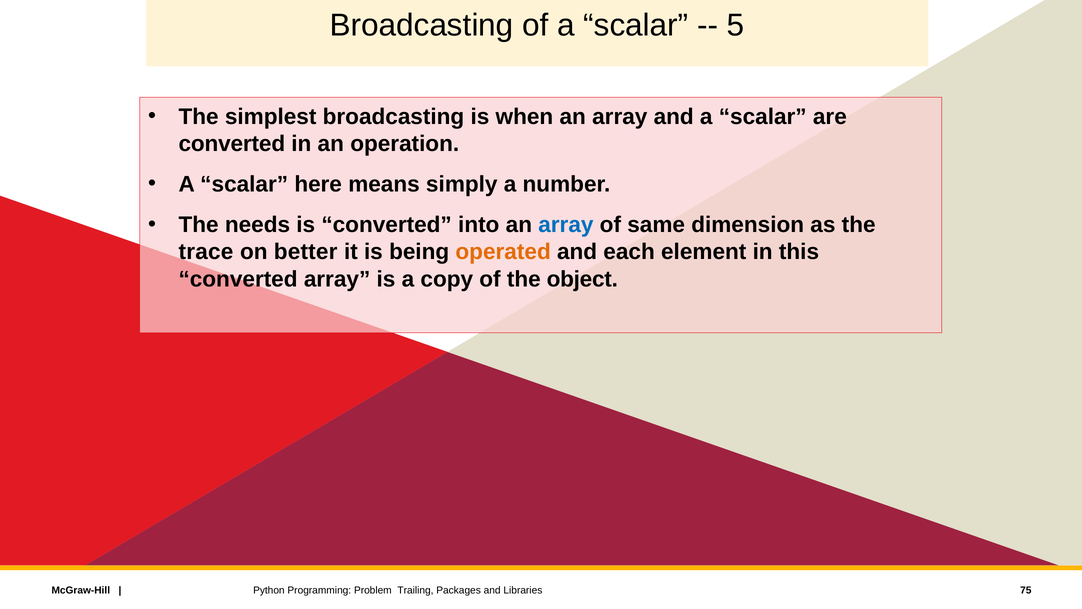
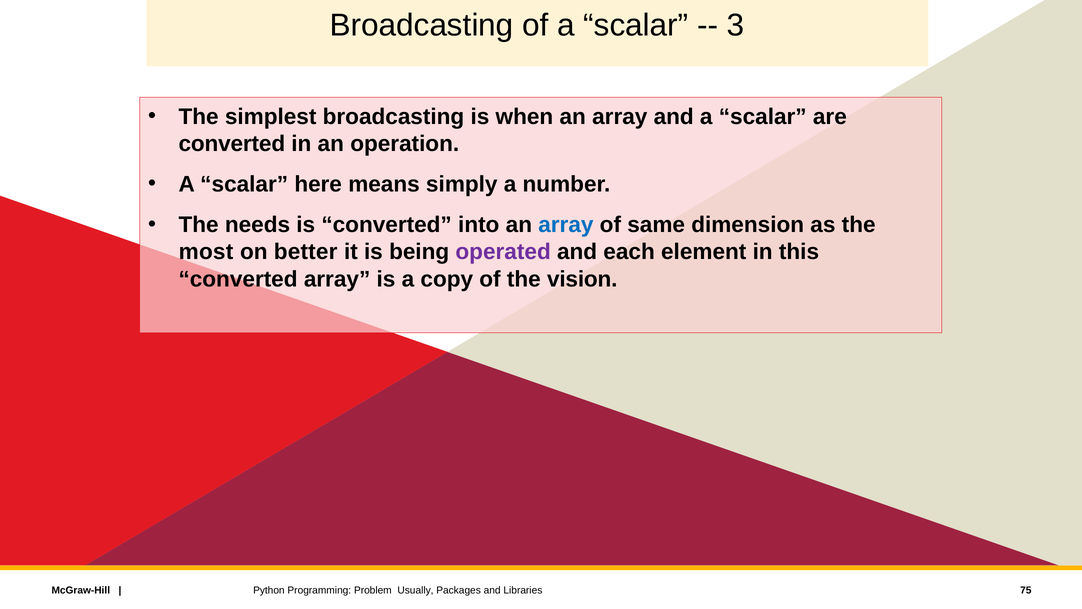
5: 5 -> 3
trace: trace -> most
operated colour: orange -> purple
object: object -> vision
Trailing: Trailing -> Usually
